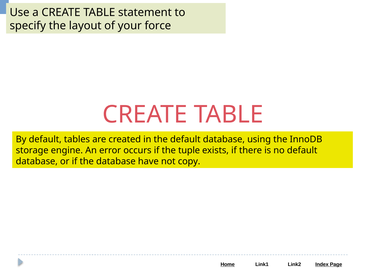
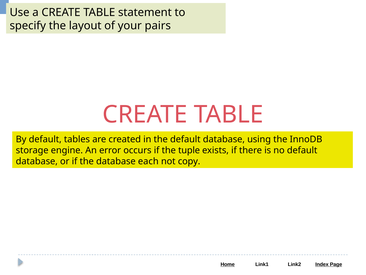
force: force -> pairs
have: have -> each
